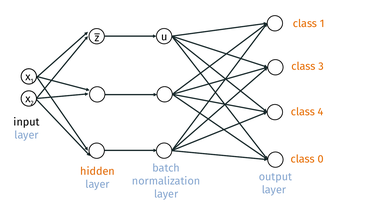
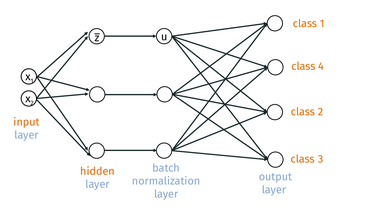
3: 3 -> 4
class 4: 4 -> 2
input colour: black -> orange
0: 0 -> 3
